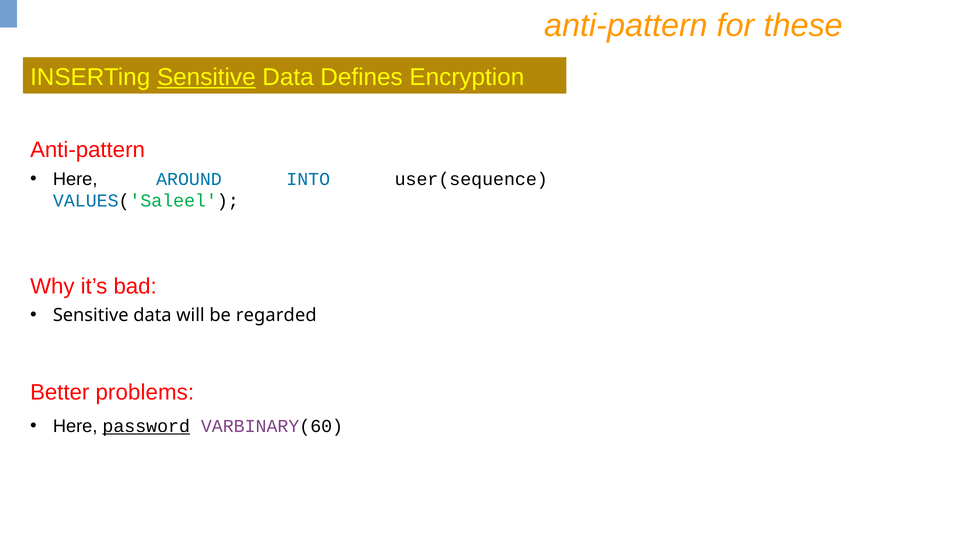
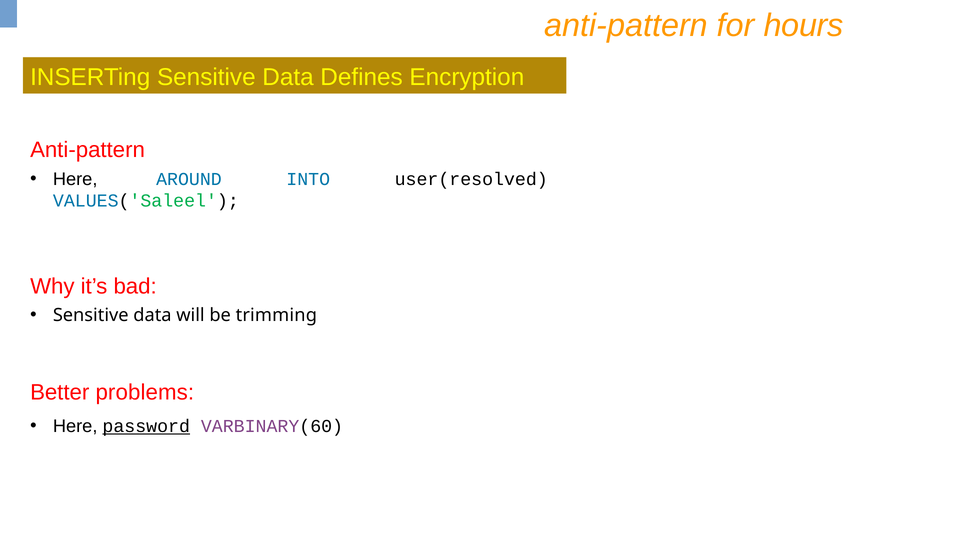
these: these -> hours
Sensitive at (206, 77) underline: present -> none
user(sequence: user(sequence -> user(resolved
regarded: regarded -> trimming
